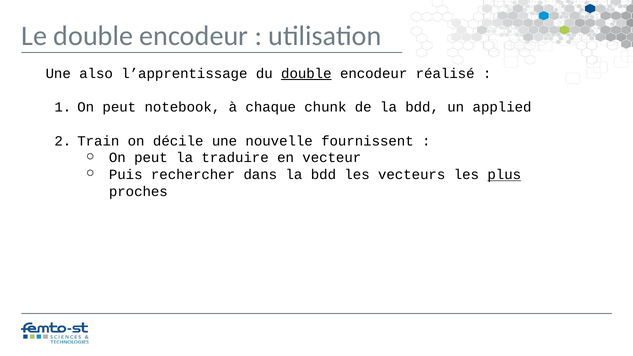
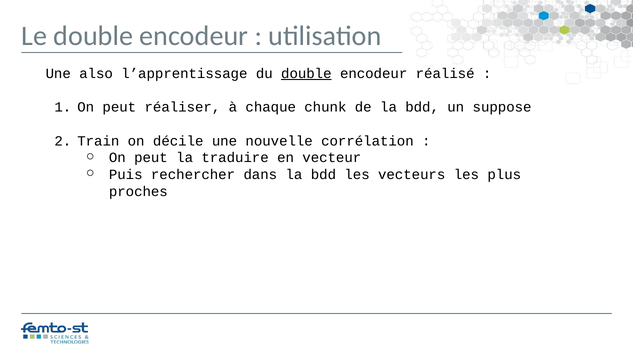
notebook: notebook -> réaliser
applied: applied -> suppose
fournissent: fournissent -> corrélation
plus underline: present -> none
